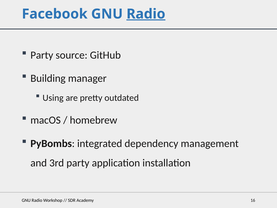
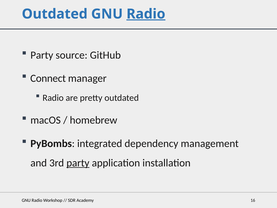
Facebook at (55, 14): Facebook -> Outdated
Building: Building -> Connect
Using at (53, 98): Using -> Radio
party at (78, 163) underline: none -> present
